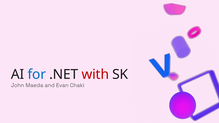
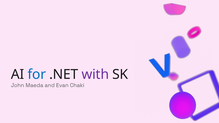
with colour: red -> purple
